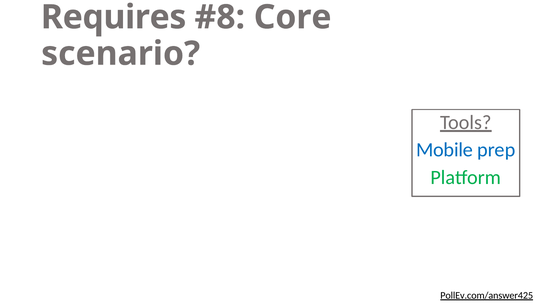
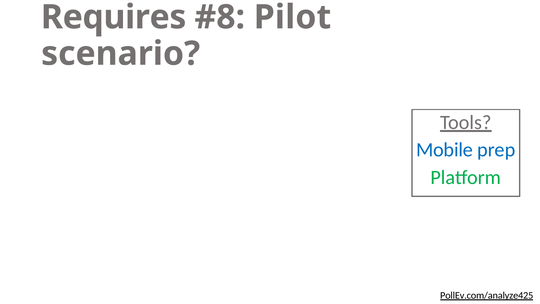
Core: Core -> Pilot
PollEv.com/answer425: PollEv.com/answer425 -> PollEv.com/analyze425
